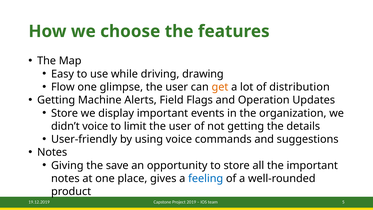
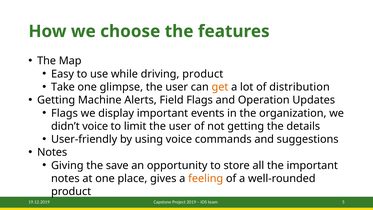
driving drawing: drawing -> product
Flow: Flow -> Take
Store at (65, 113): Store -> Flags
feeling colour: blue -> orange
